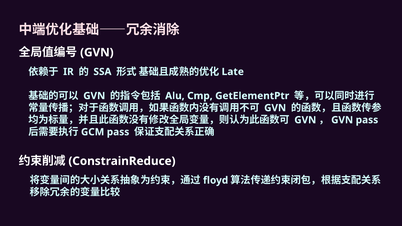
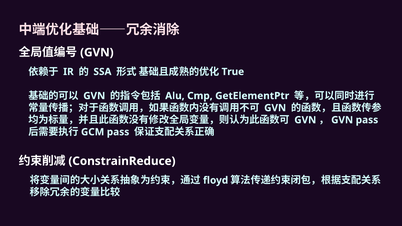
Late: Late -> True
